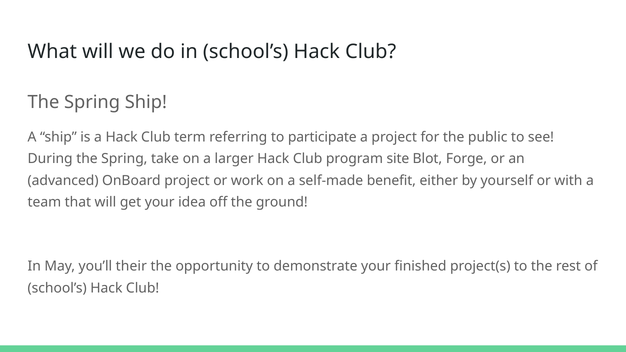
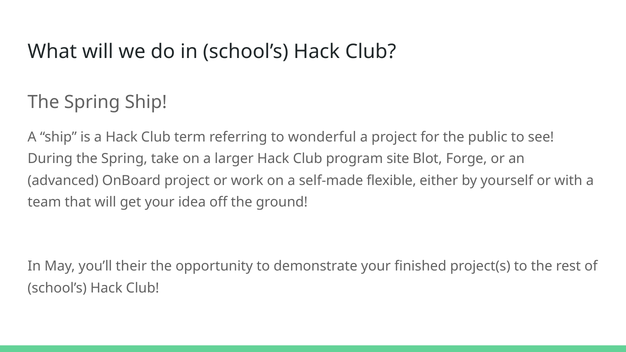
participate: participate -> wonderful
benefit: benefit -> flexible
